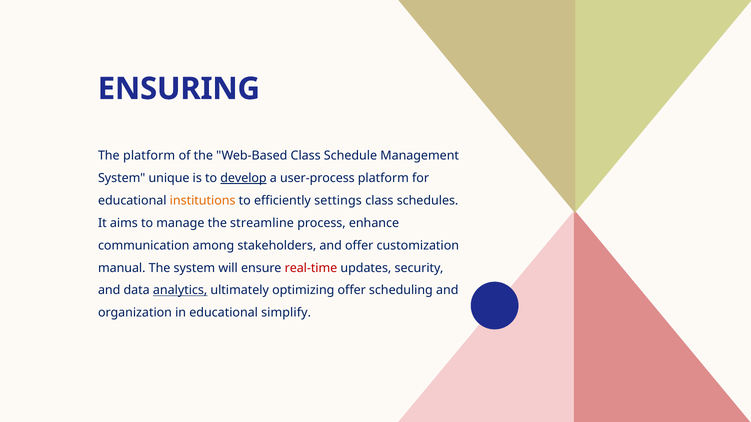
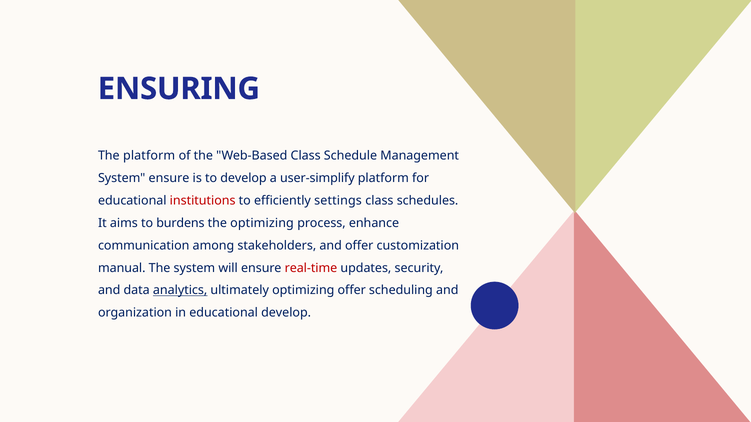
System unique: unique -> ensure
develop at (243, 178) underline: present -> none
user-process: user-process -> user-simplify
institutions colour: orange -> red
manage: manage -> burdens
the streamline: streamline -> optimizing
educational simplify: simplify -> develop
